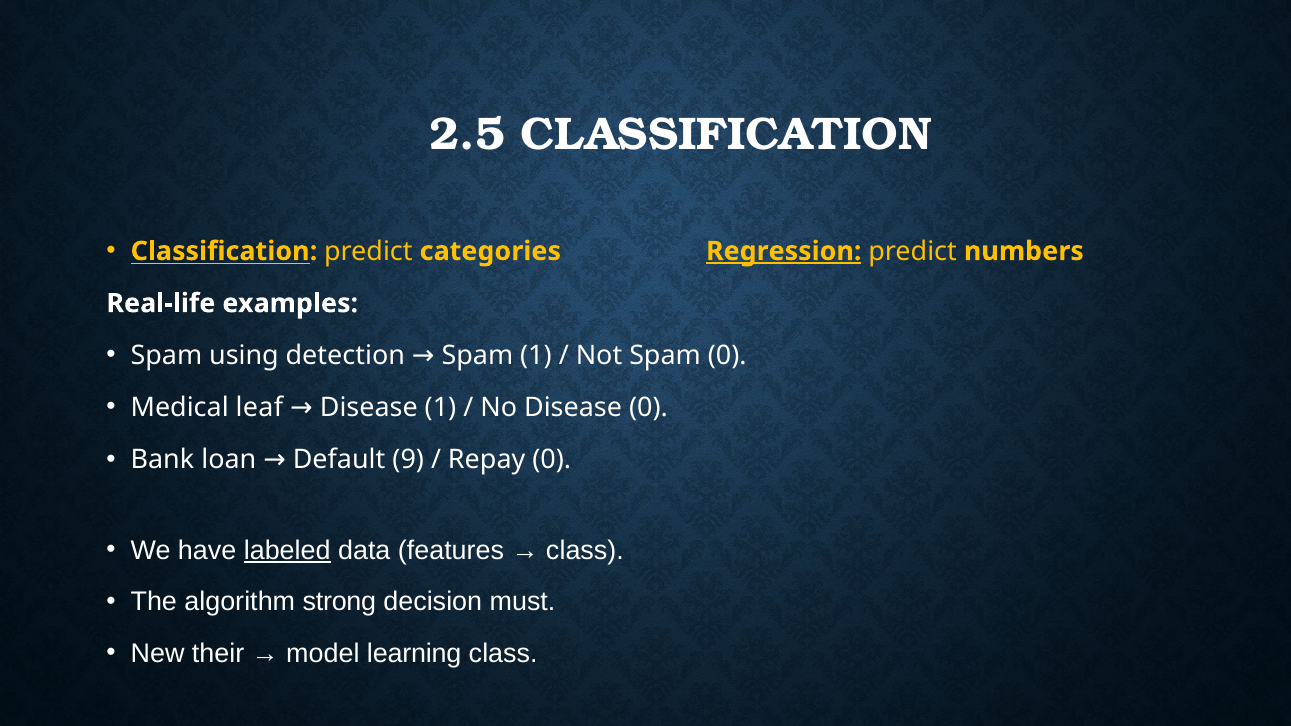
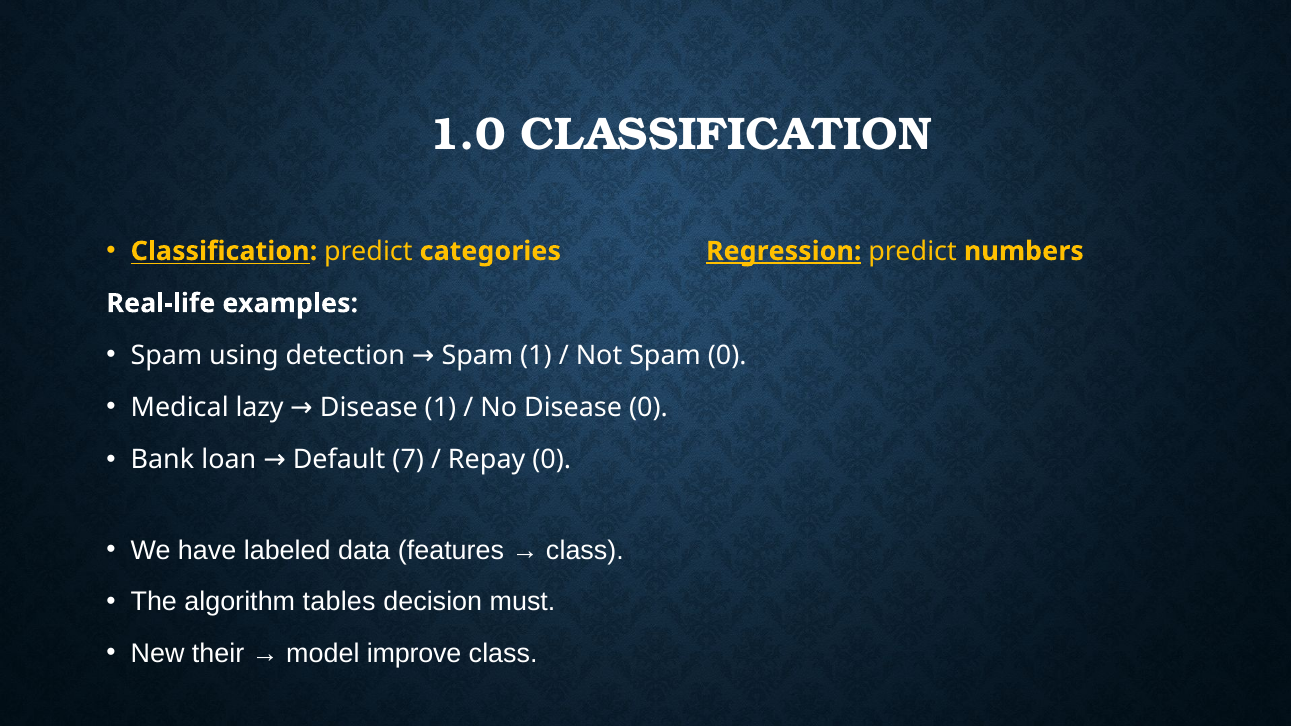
2.5: 2.5 -> 1.0
leaf: leaf -> lazy
9: 9 -> 7
labeled underline: present -> none
strong: strong -> tables
learning: learning -> improve
